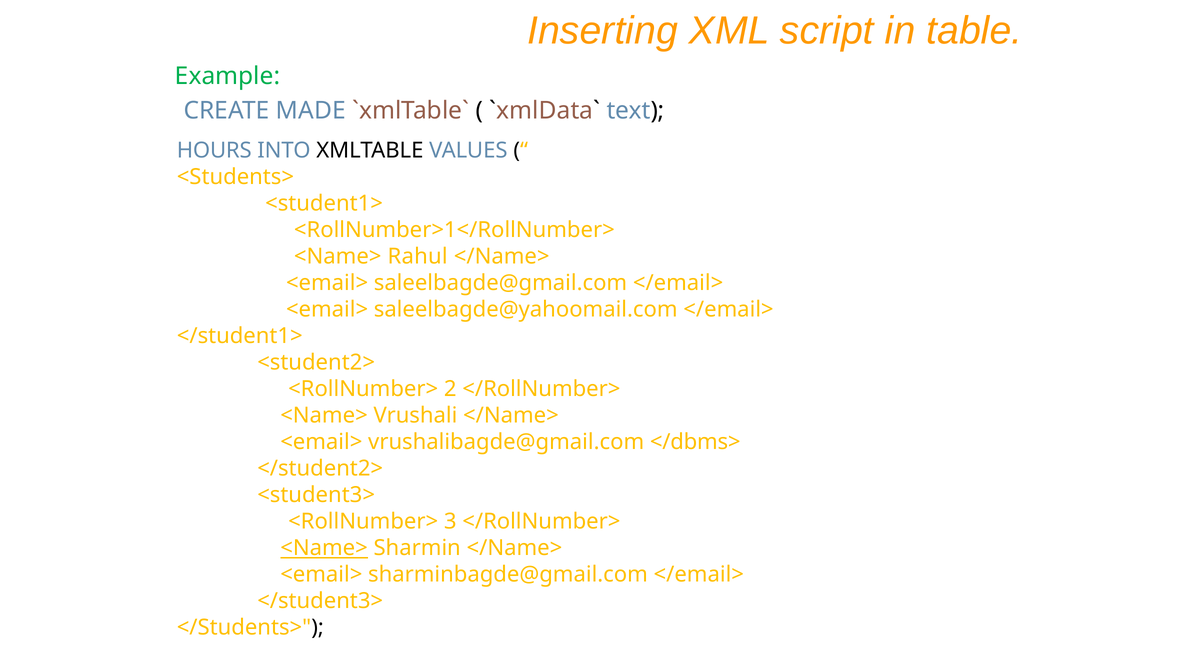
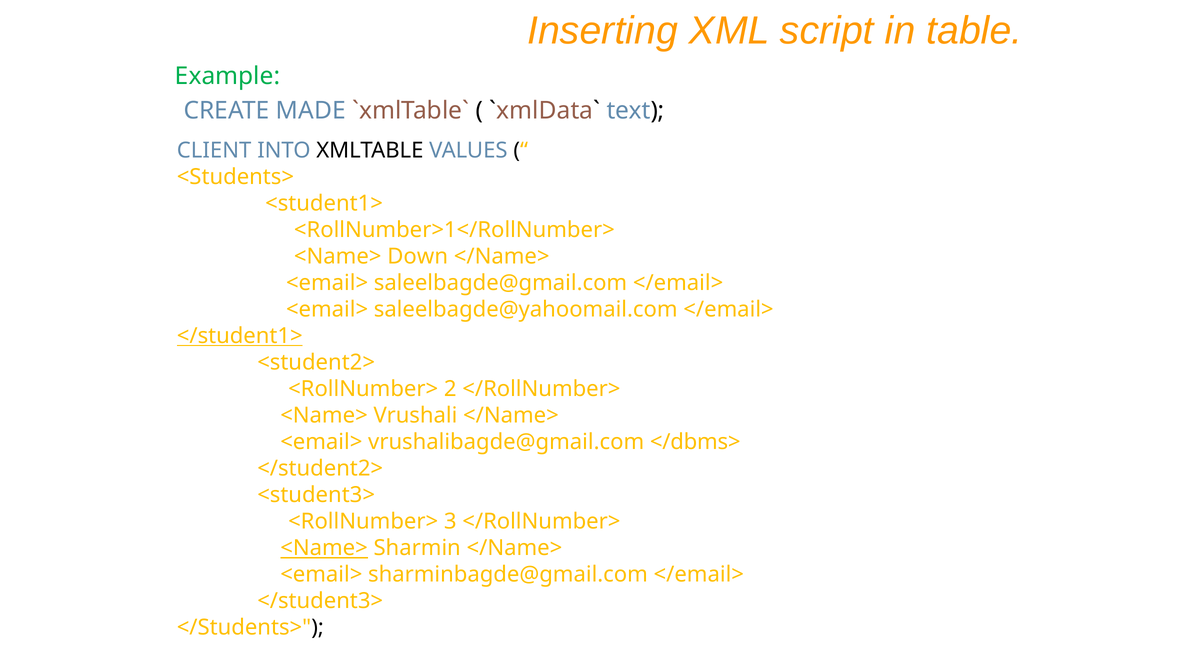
HOURS: HOURS -> CLIENT
Rahul: Rahul -> Down
</student1> underline: none -> present
